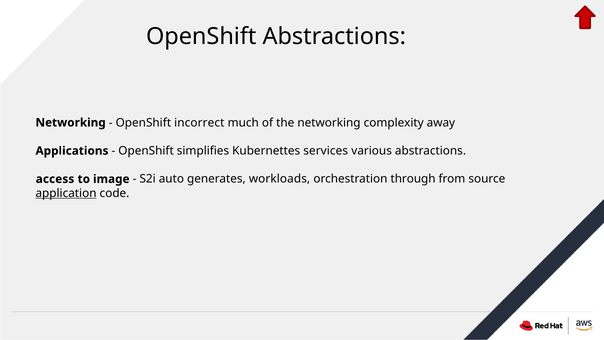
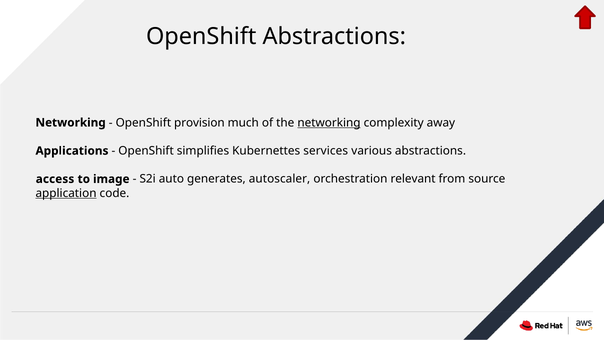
incorrect: incorrect -> provision
networking at (329, 123) underline: none -> present
workloads: workloads -> autoscaler
through: through -> relevant
